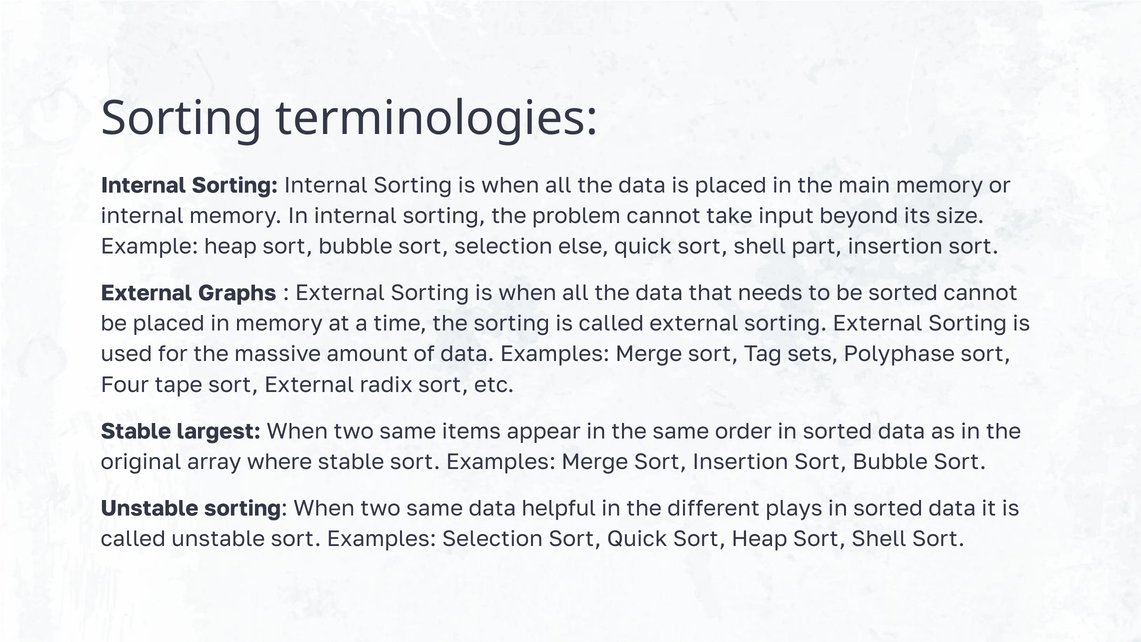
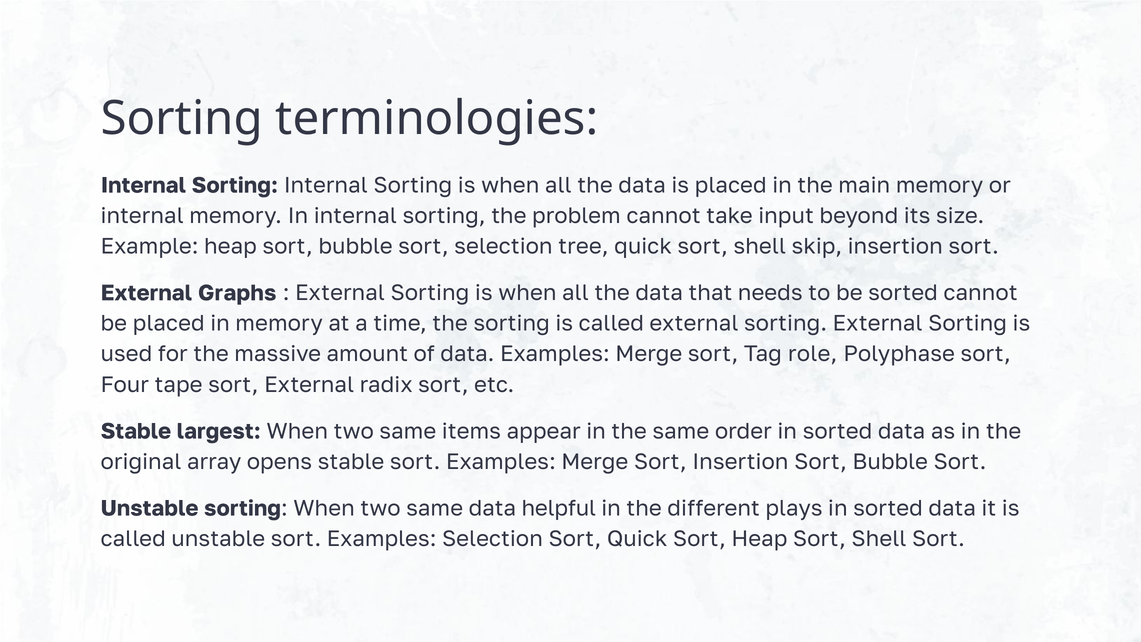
else: else -> tree
part: part -> skip
sets: sets -> role
where: where -> opens
